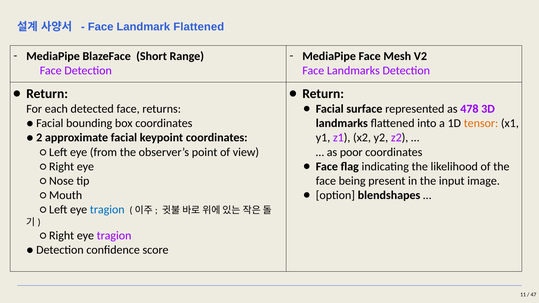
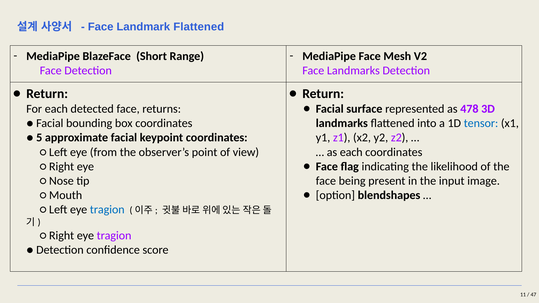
tensor colour: orange -> blue
2: 2 -> 5
as poor: poor -> each
